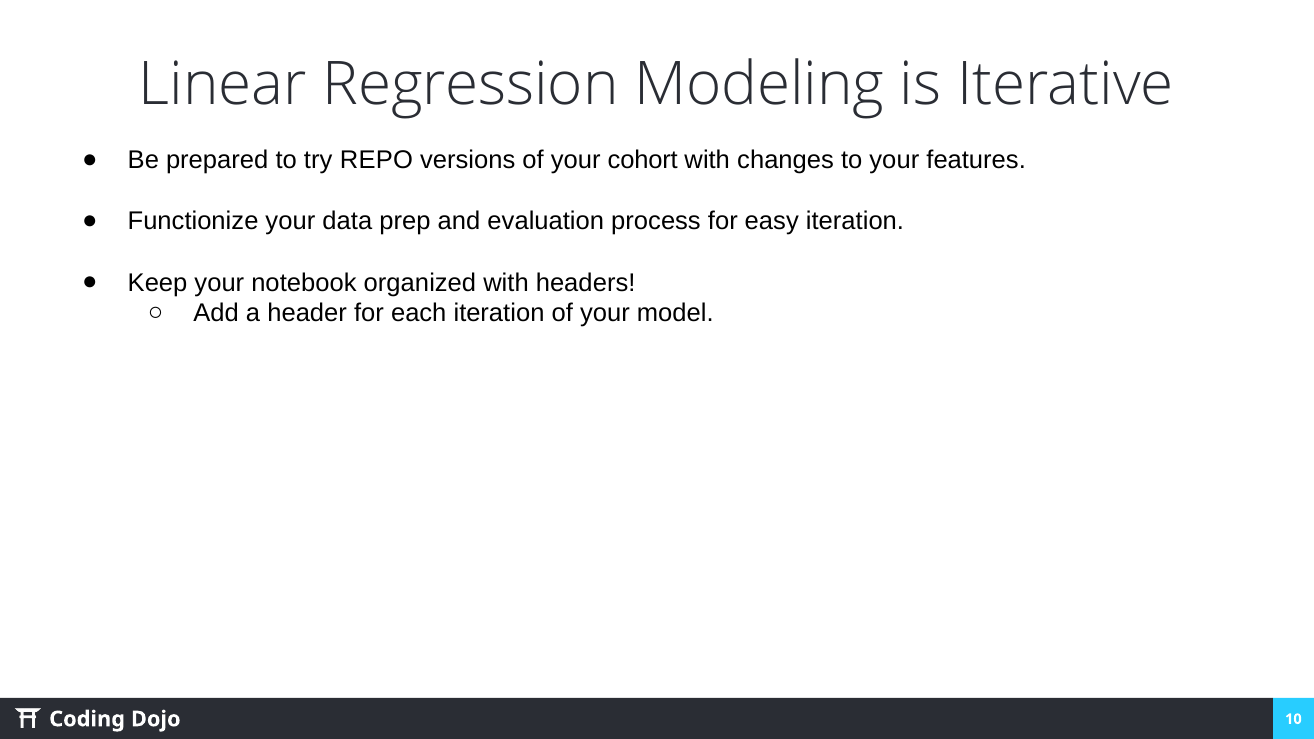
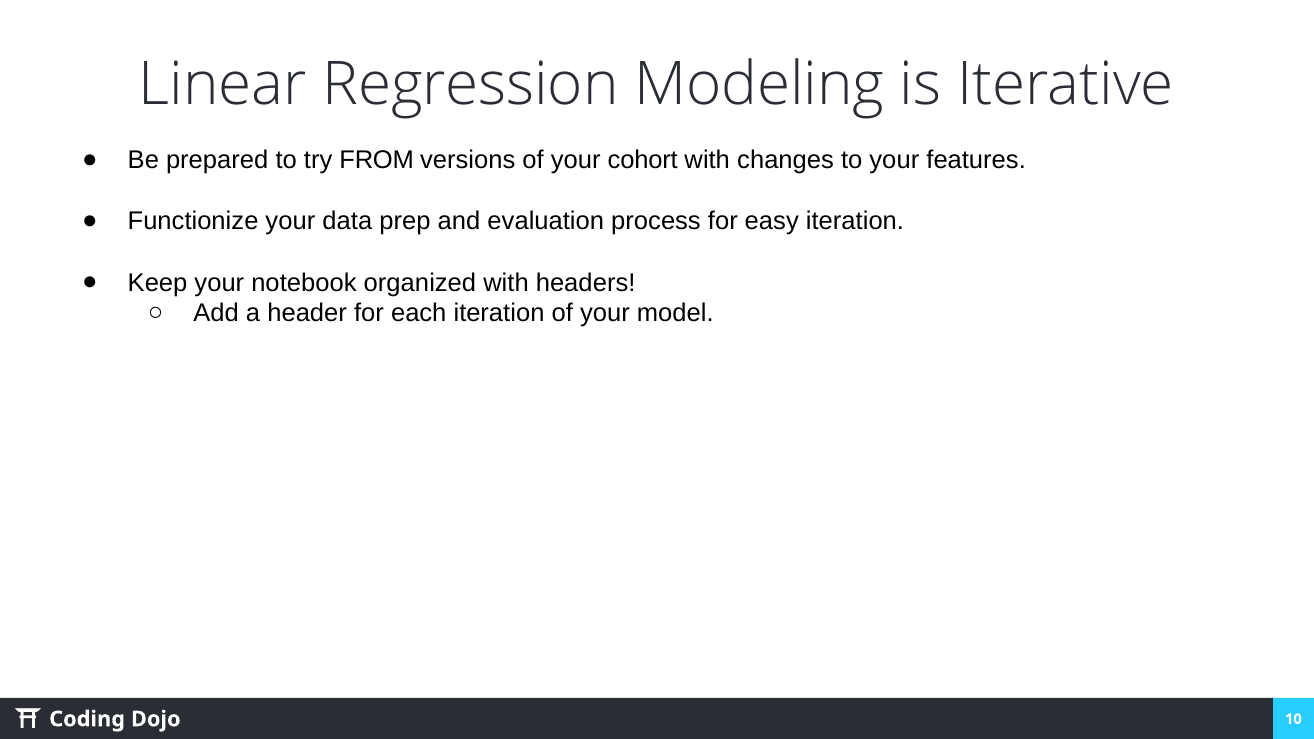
REPO: REPO -> FROM
